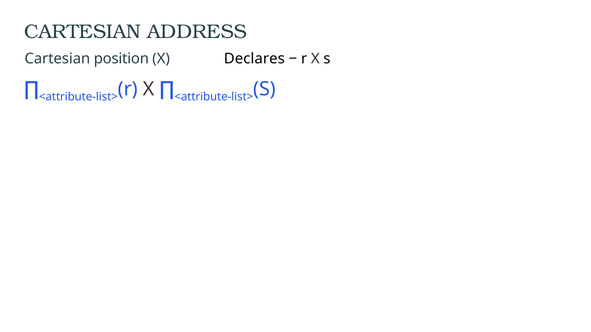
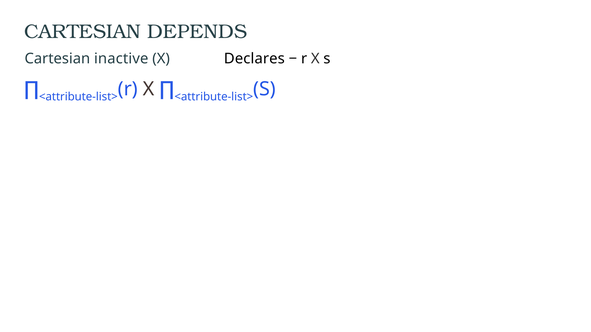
ADDRESS: ADDRESS -> DEPENDS
position: position -> inactive
